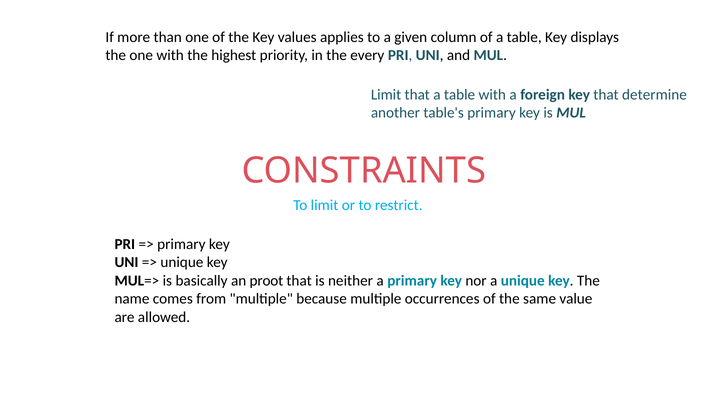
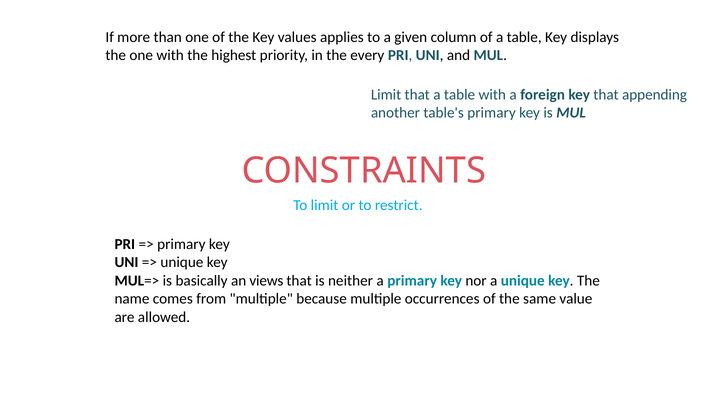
determine: determine -> appending
proot: proot -> views
